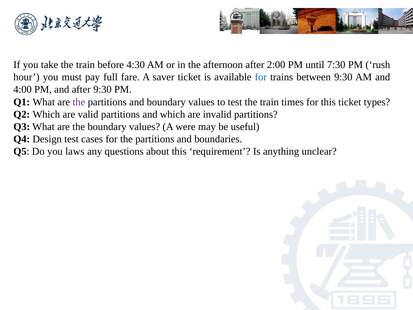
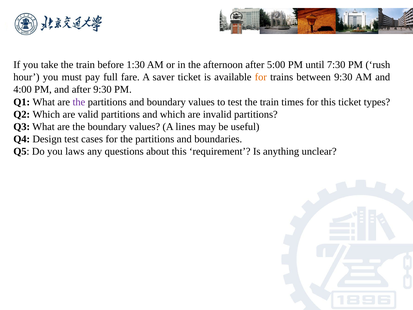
4:30: 4:30 -> 1:30
2:00: 2:00 -> 5:00
for at (261, 77) colour: blue -> orange
were: were -> lines
